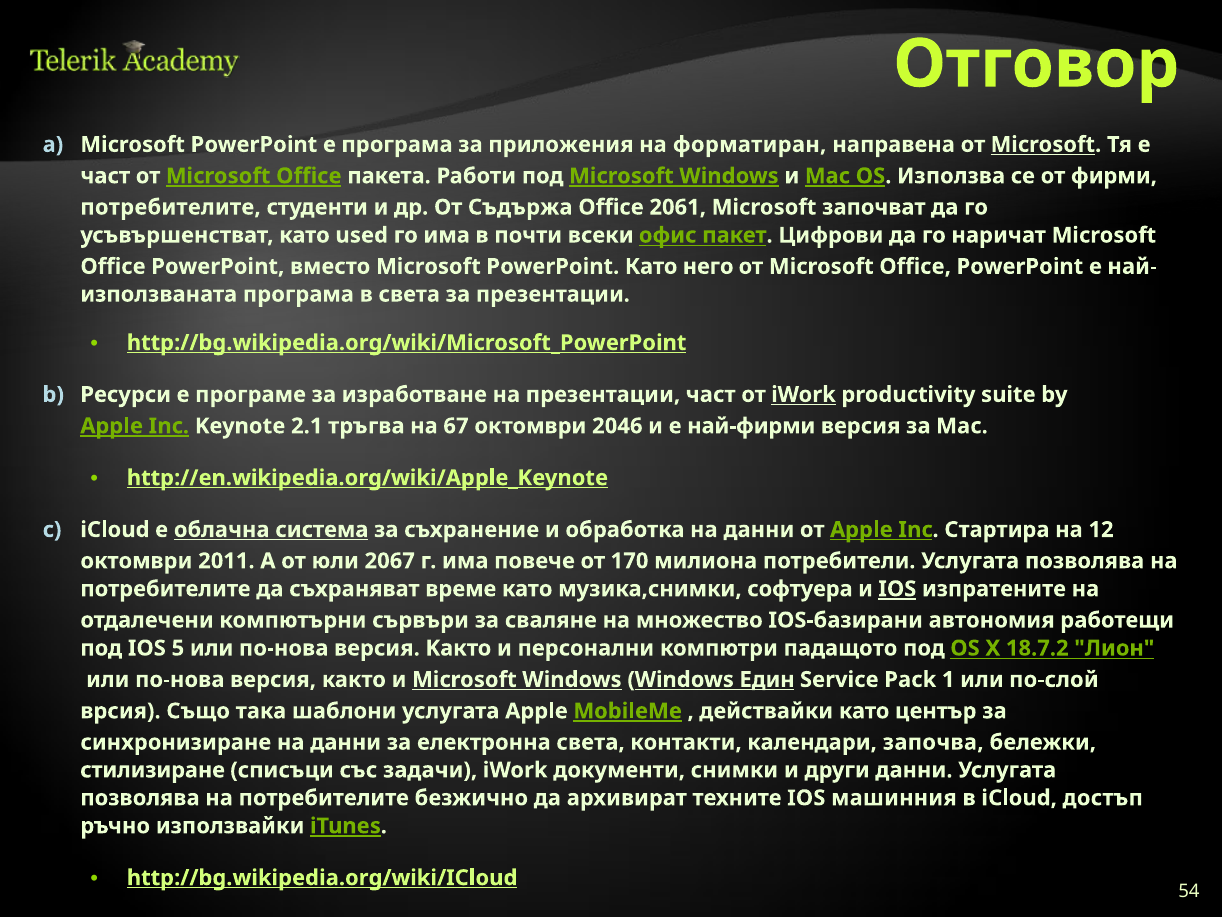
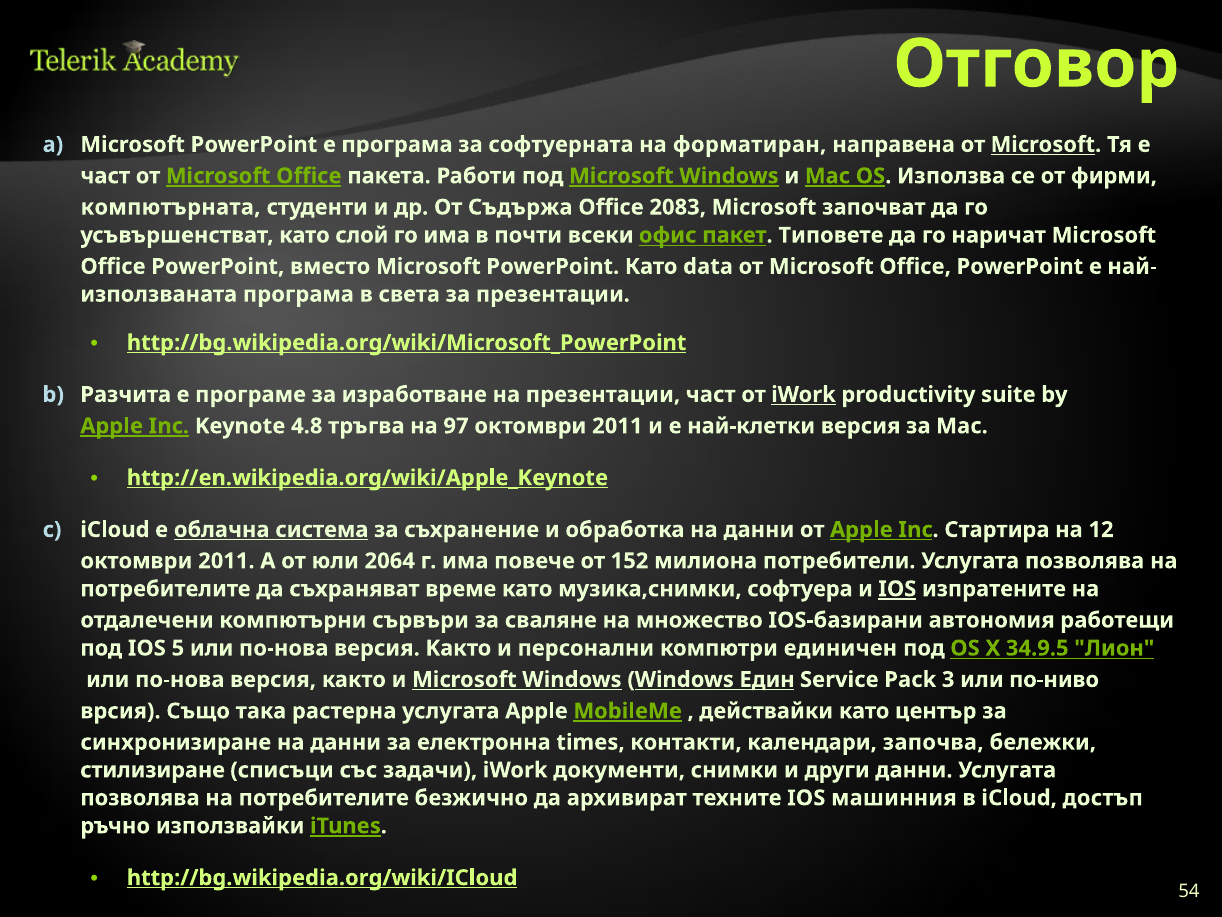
приложения: приложения -> софтуерната
потребителите at (171, 207): потребителите -> компютърната
2061: 2061 -> 2083
used: used -> слой
Цифрови: Цифрови -> Типовете
него: него -> data
Ресурси: Ресурси -> Разчита
2.1: 2.1 -> 4.8
67: 67 -> 97
2046 at (617, 426): 2046 -> 2011
най-фирми: най-фирми -> най-клетки
2067: 2067 -> 2064
170: 170 -> 152
падащото: падащото -> единичен
18.7.2: 18.7.2 -> 34.9.5
1: 1 -> 3
по-слой: по-слой -> по-ниво
шаблони: шаблони -> растерна
електронна света: света -> times
